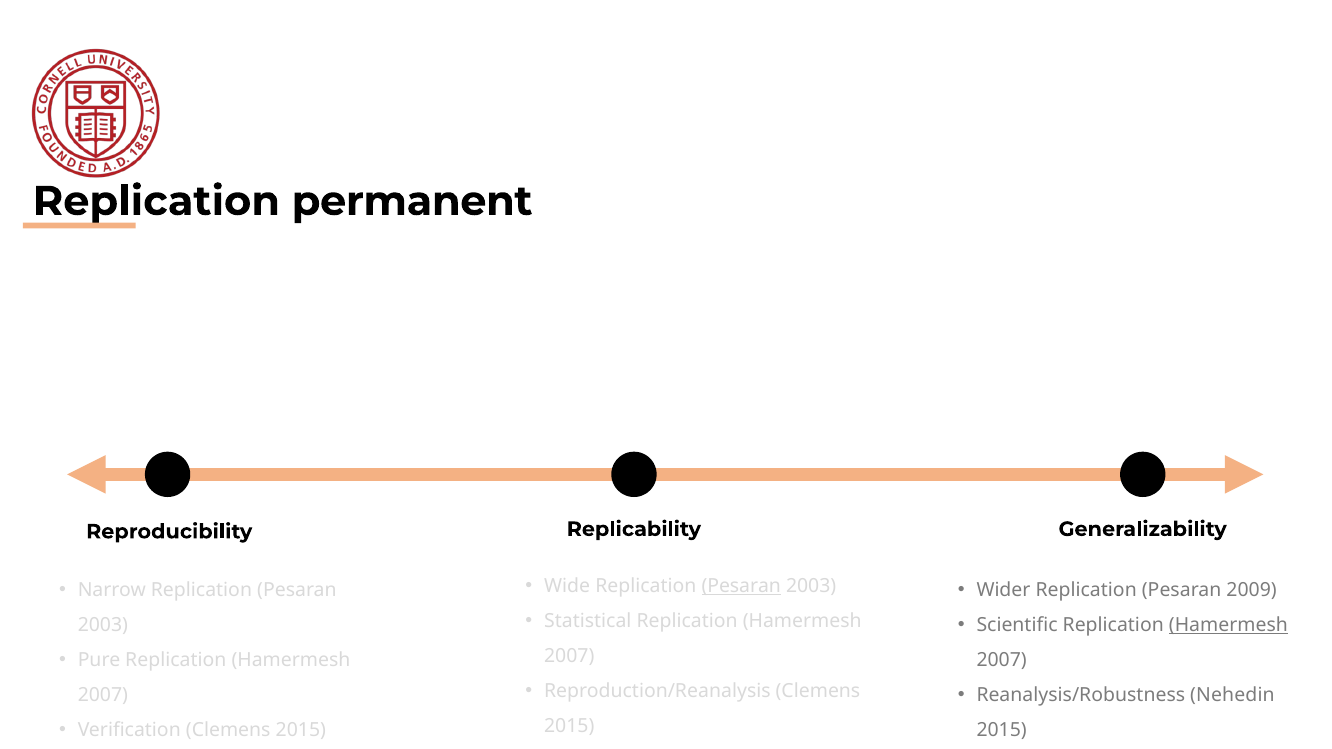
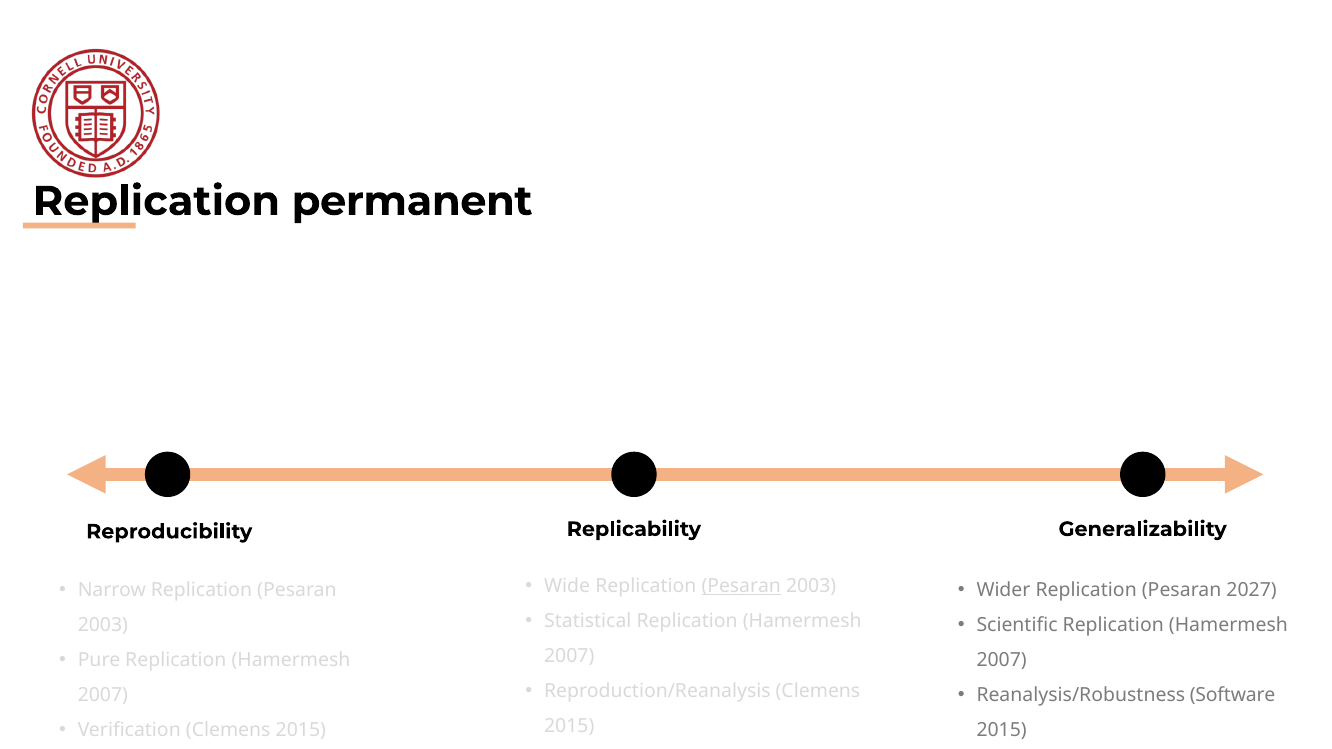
2009: 2009 -> 2027
Hamermesh at (1228, 625) underline: present -> none
Nehedin: Nehedin -> Software
